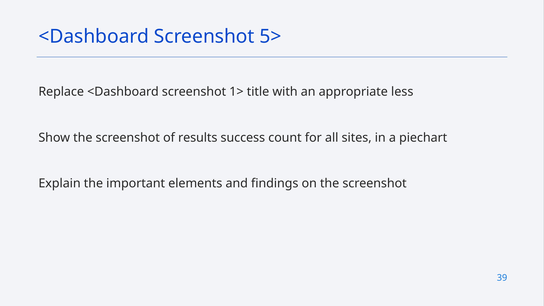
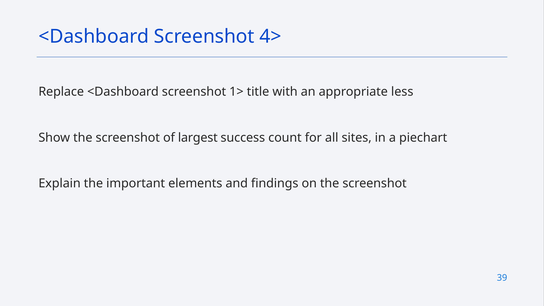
5>: 5> -> 4>
results: results -> largest
